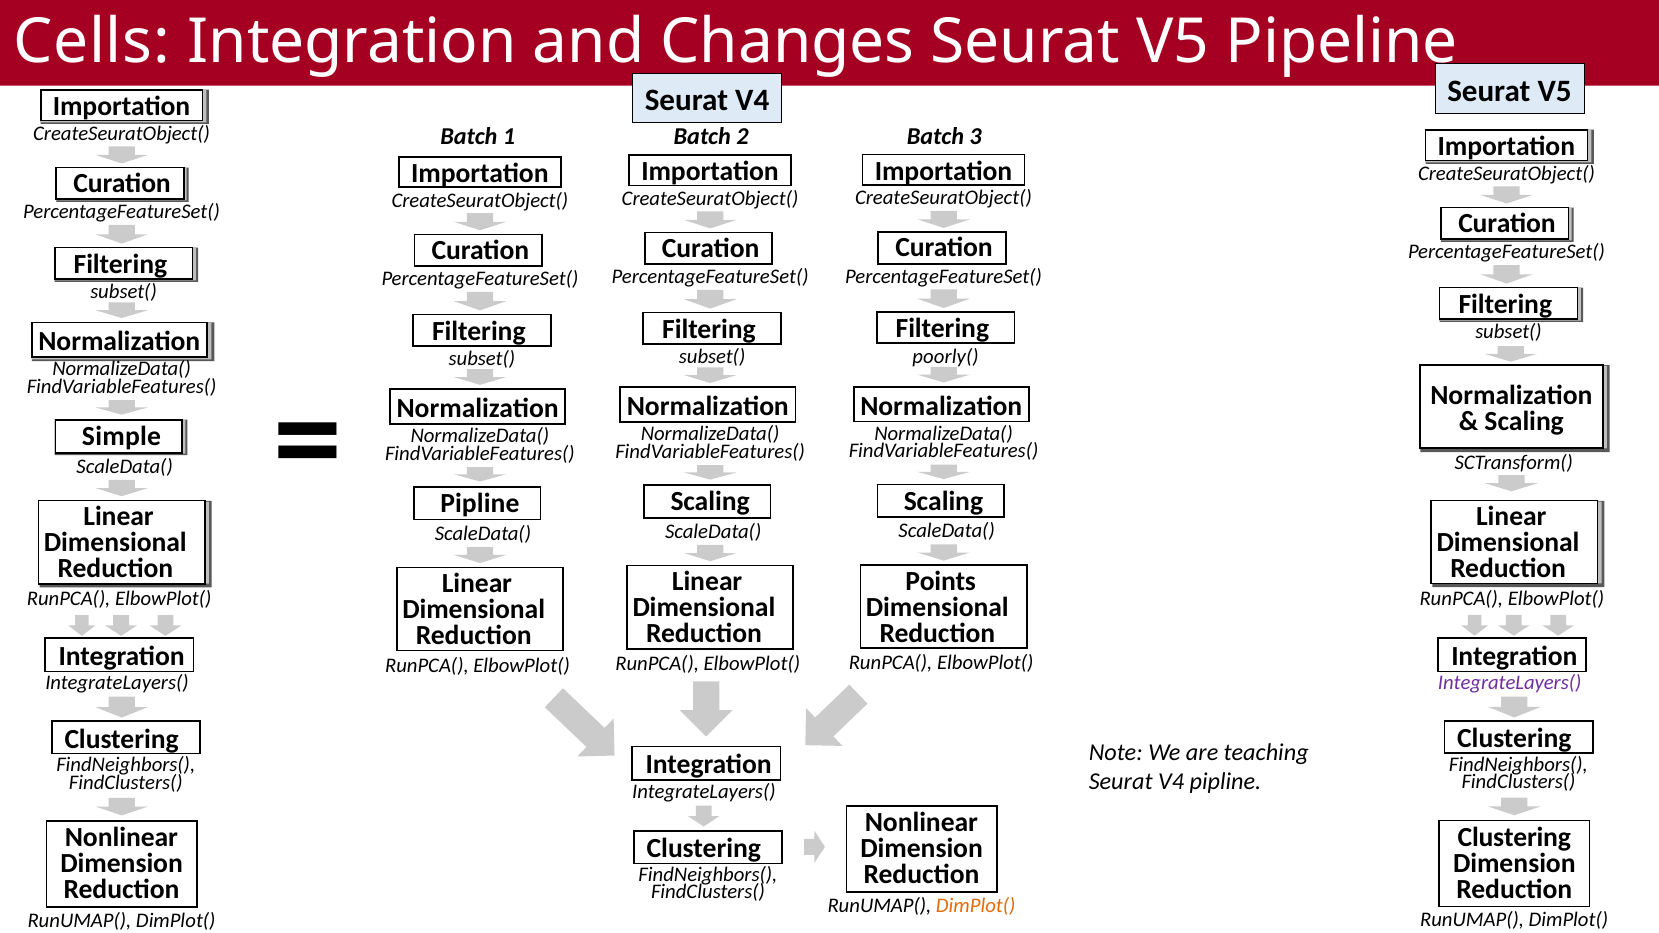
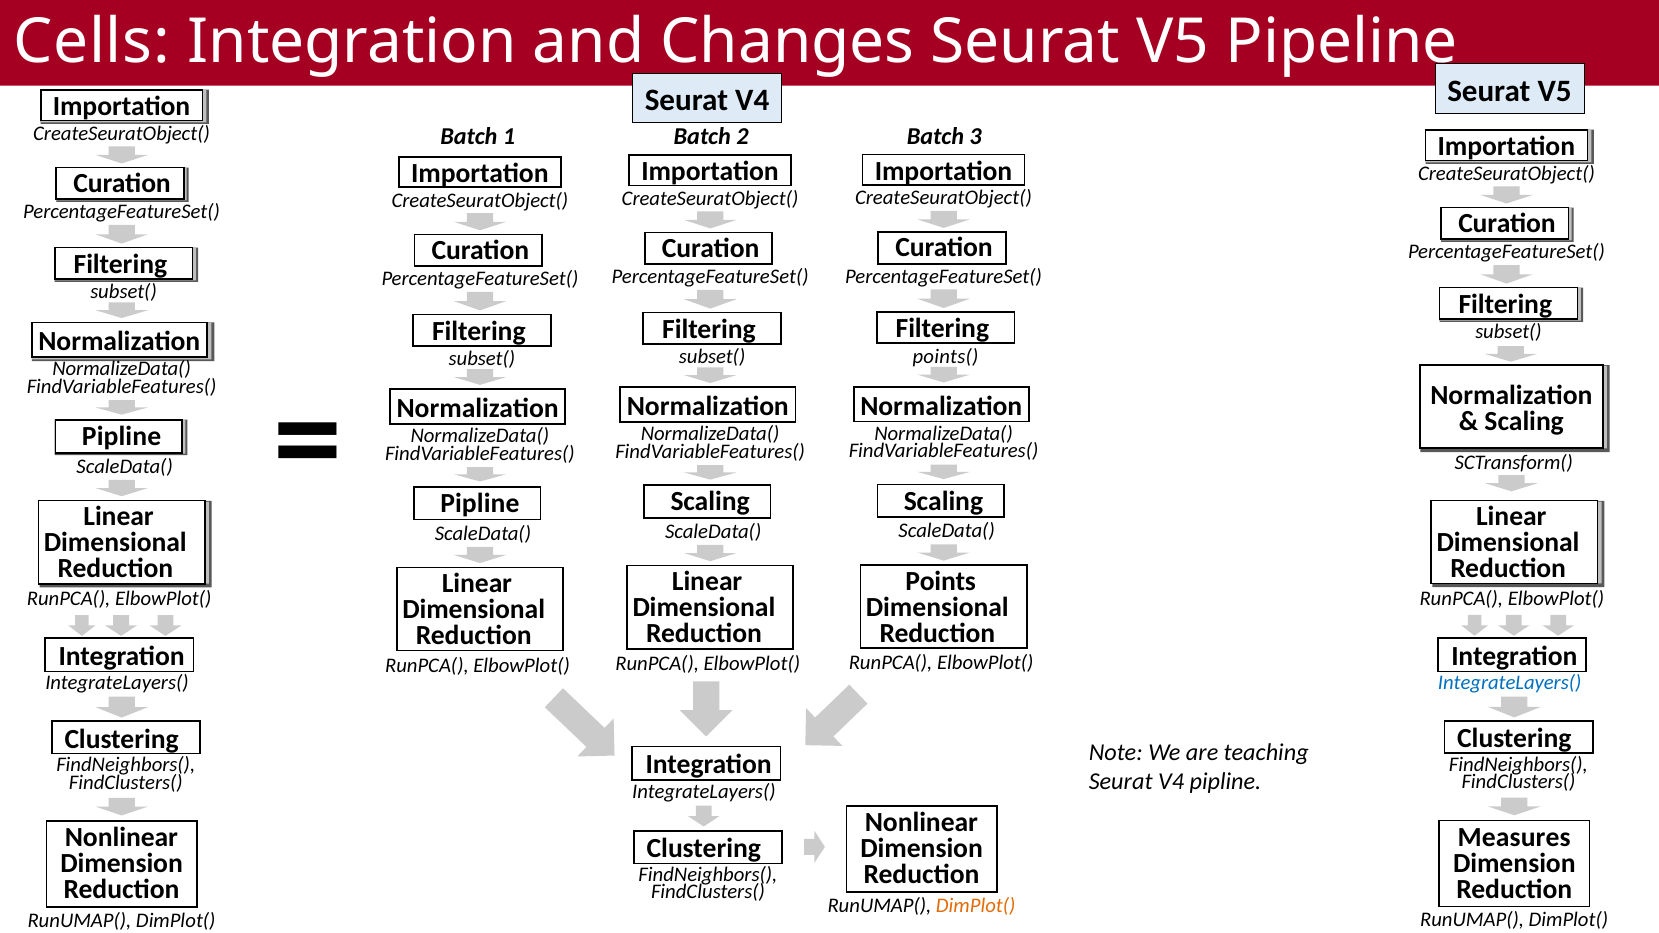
poorly(: poorly( -> points(
Simple at (121, 437): Simple -> Pipline
IntegrateLayers( at (1510, 683) colour: purple -> blue
Clustering at (1514, 837): Clustering -> Measures
